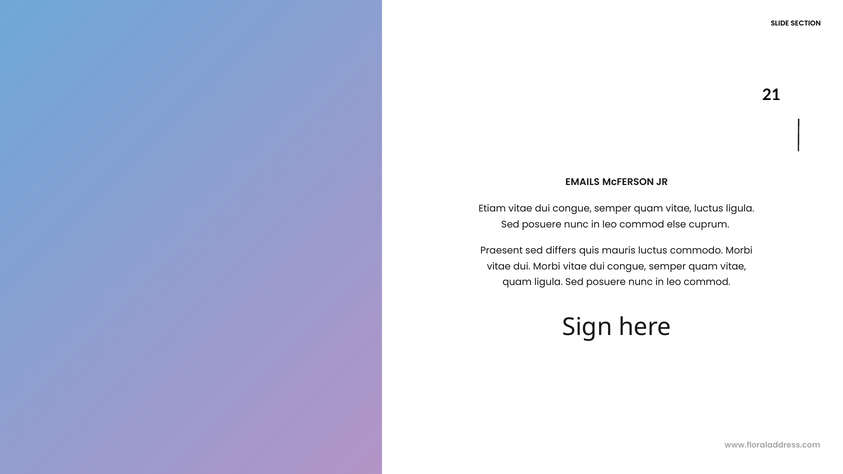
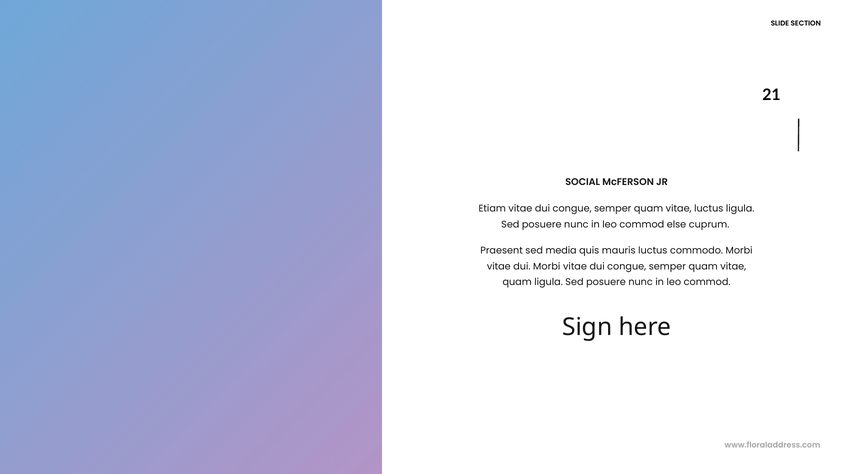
EMAILS: EMAILS -> SOCIAL
differs: differs -> media
